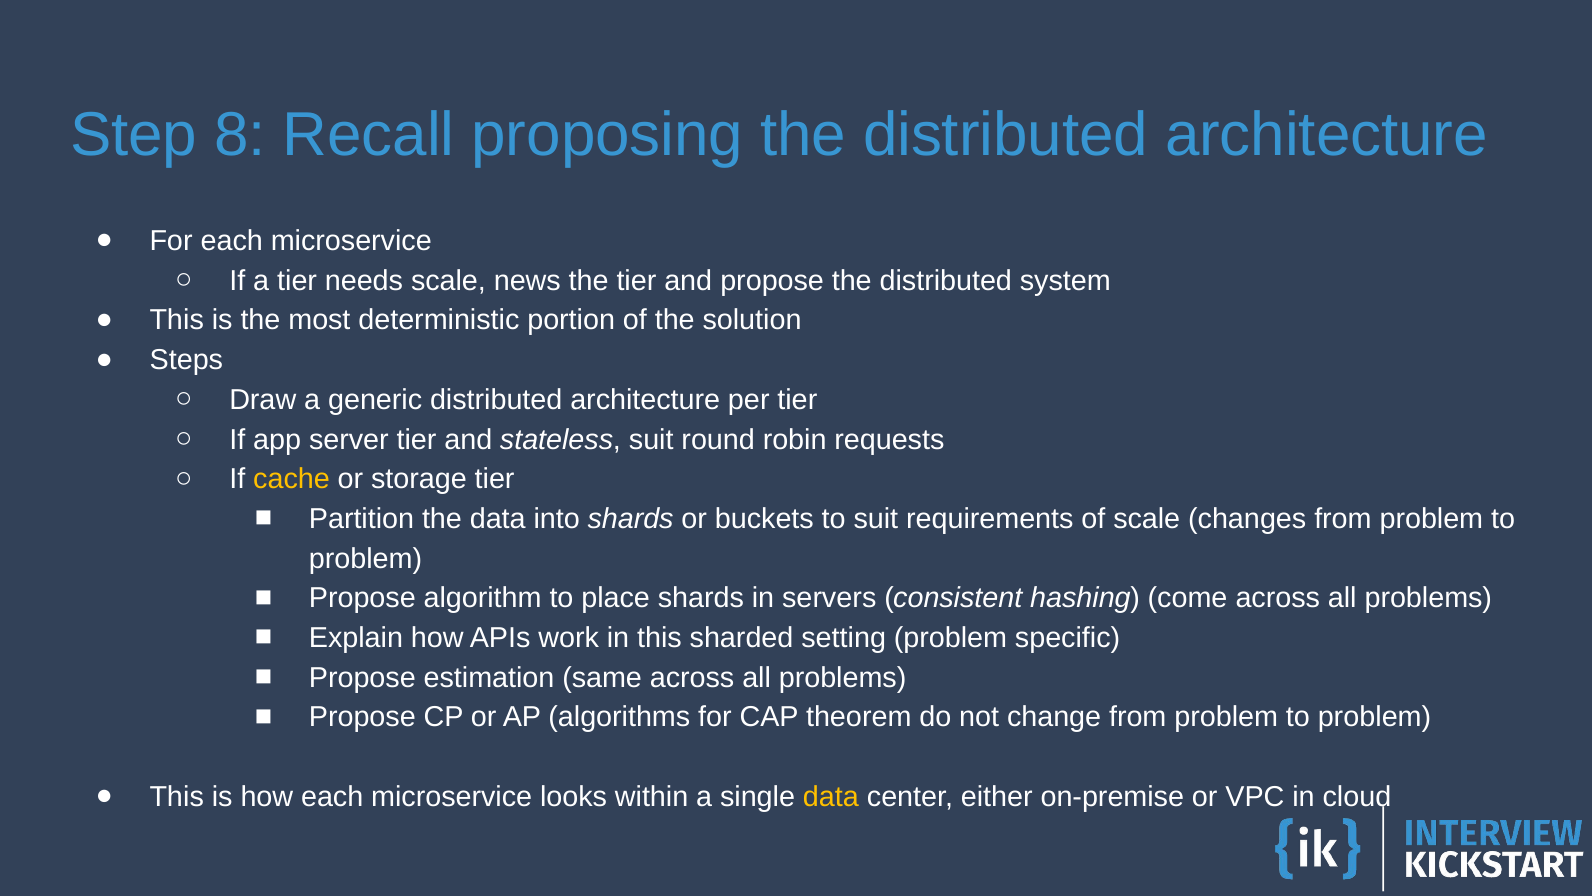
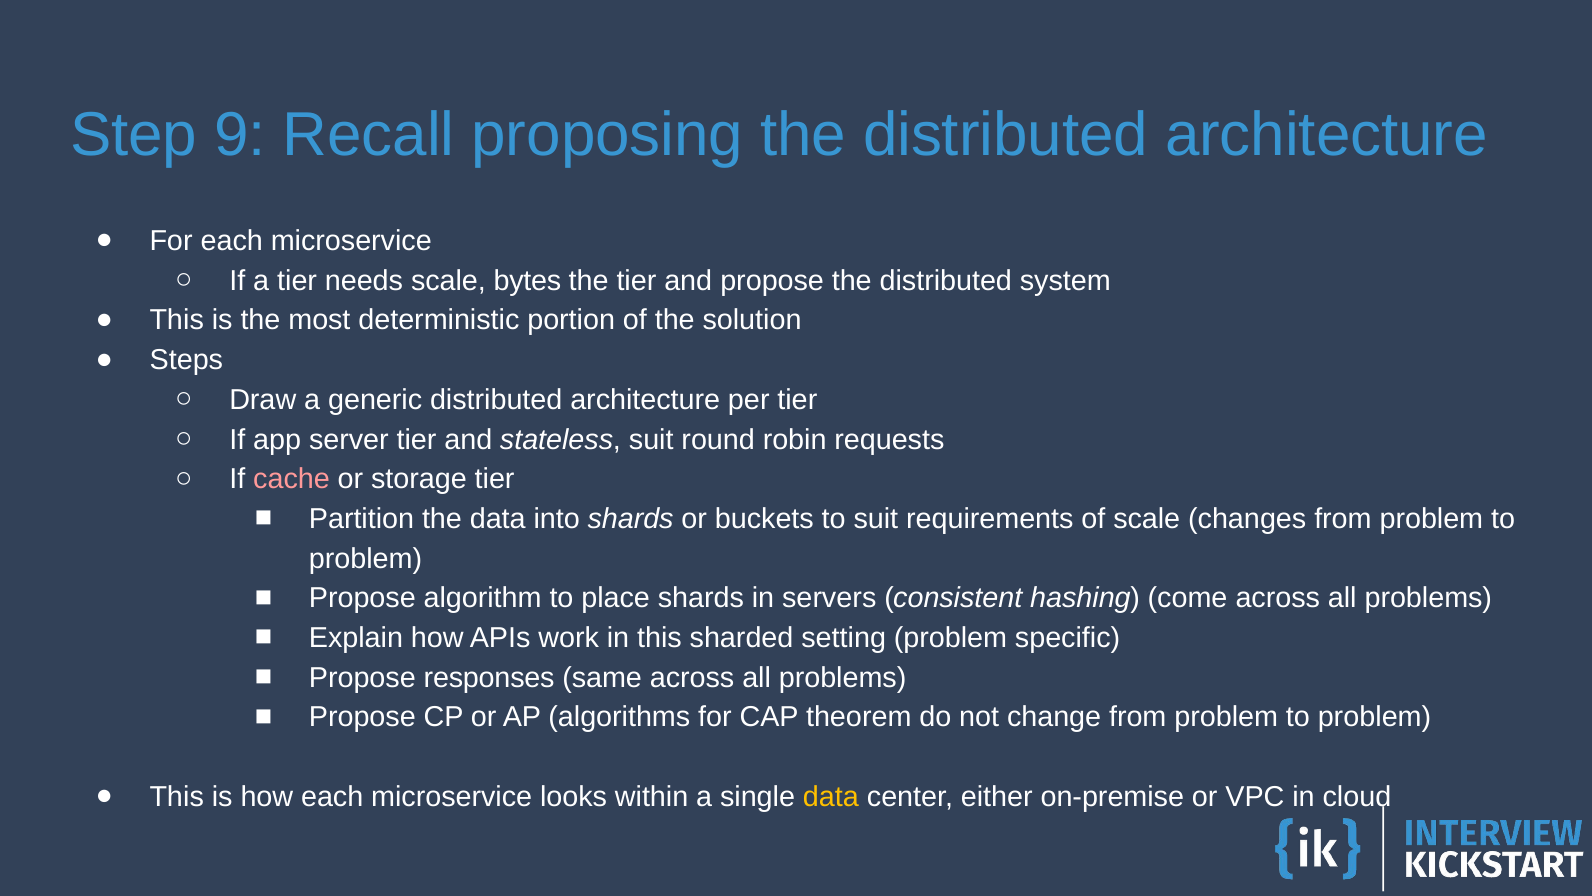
8: 8 -> 9
news: news -> bytes
cache colour: yellow -> pink
estimation: estimation -> responses
